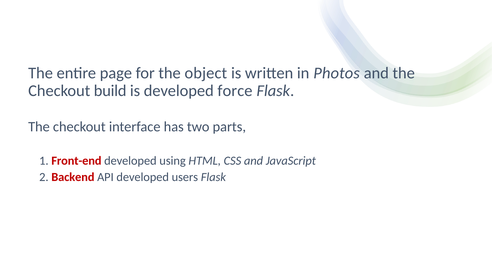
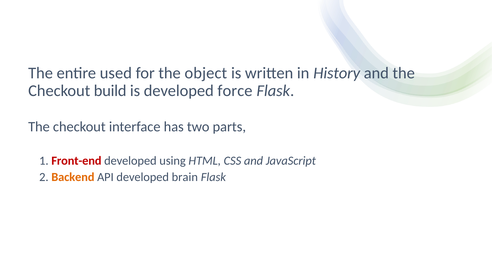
page: page -> used
Photos: Photos -> History
Backend colour: red -> orange
users: users -> brain
